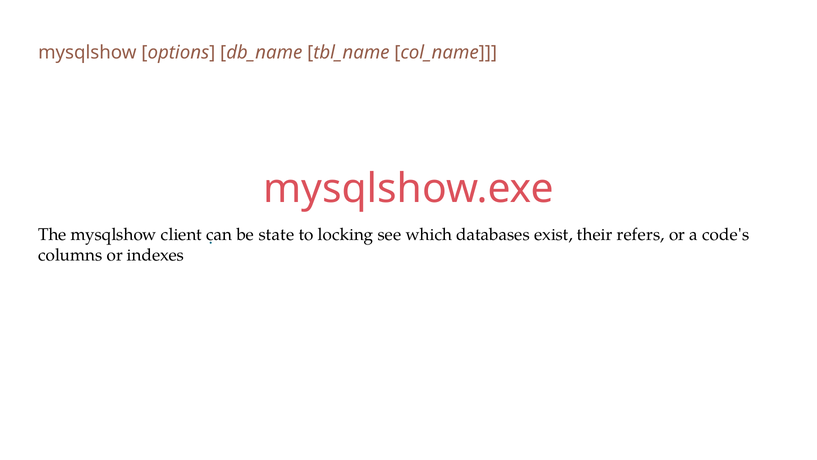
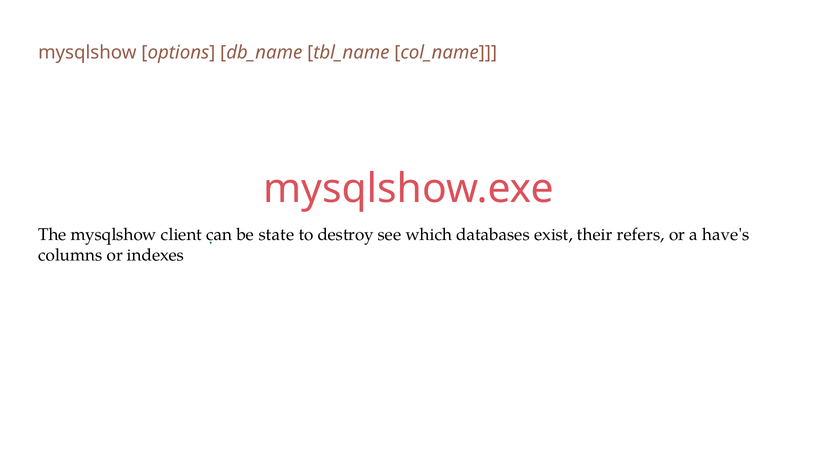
locking: locking -> destroy
code's: code's -> have's
